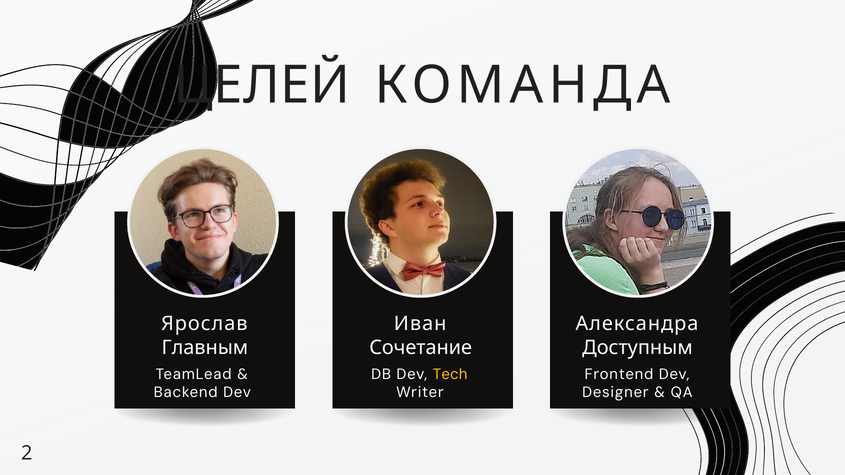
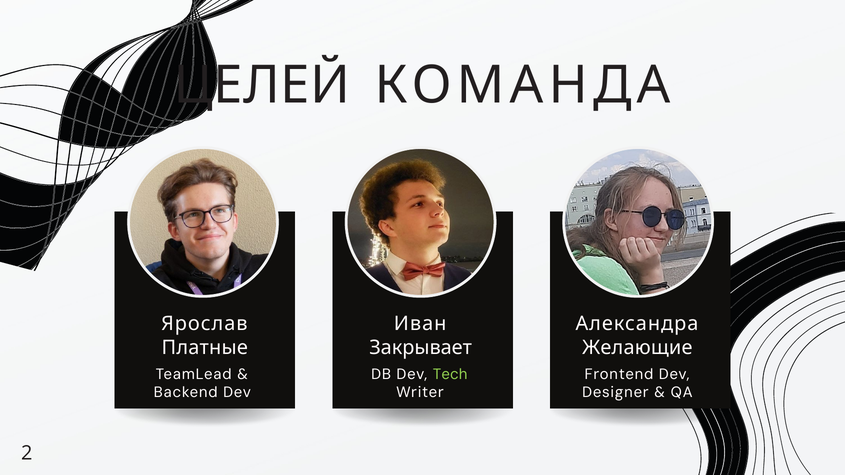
Главным: Главным -> Платные
Сочетание: Сочетание -> Закрывает
Доступным: Доступным -> Желающие
Tech colour: yellow -> light green
